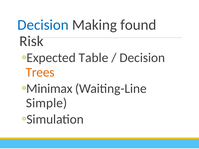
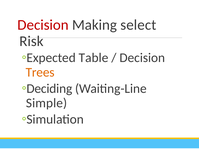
Decision at (43, 25) colour: blue -> red
found: found -> select
Minimax: Minimax -> Deciding
